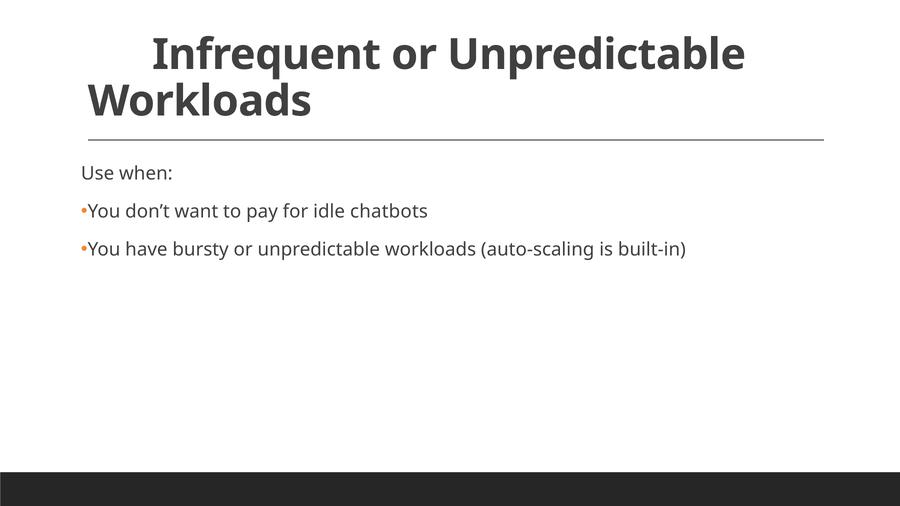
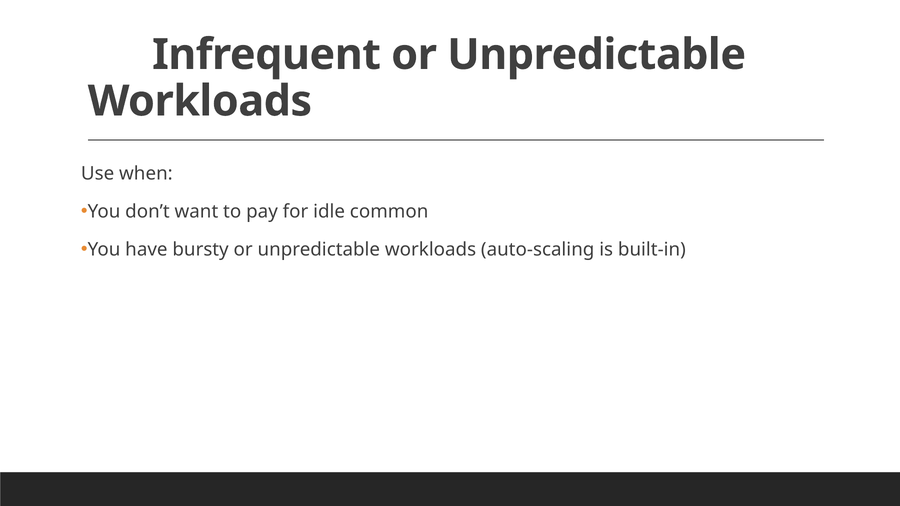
chatbots: chatbots -> common
